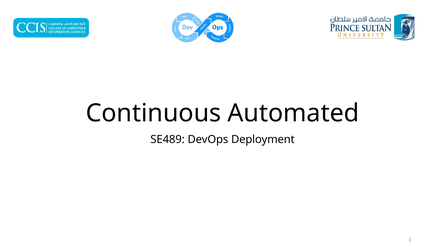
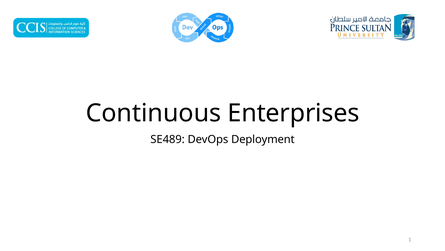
Automated: Automated -> Enterprises
